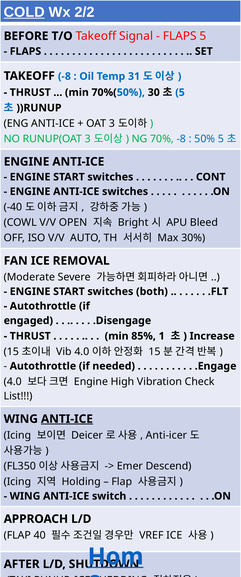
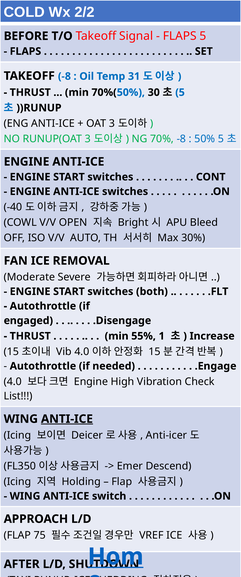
COLD underline: present -> none
85%: 85% -> 55%
40: 40 -> 75
